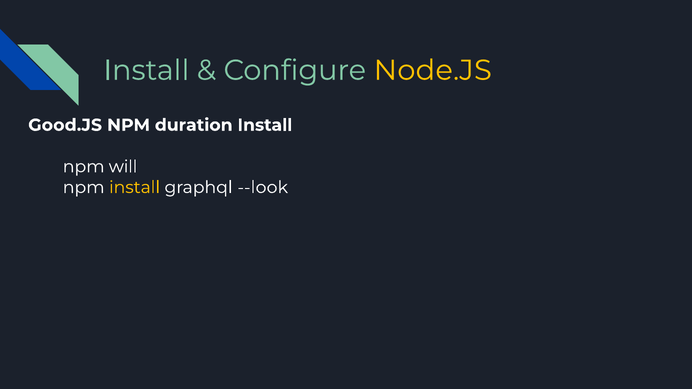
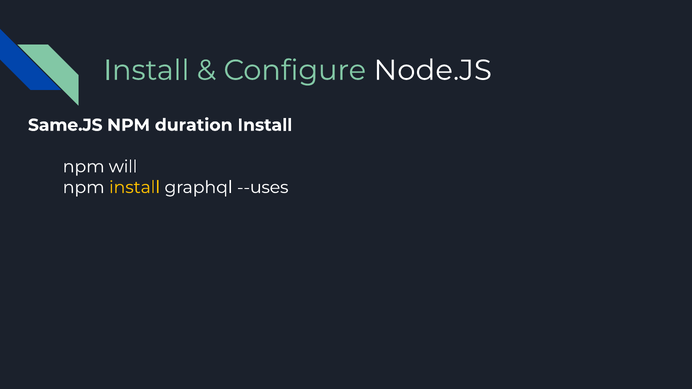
Node.JS colour: yellow -> white
Good.JS: Good.JS -> Same.JS
--look: --look -> --uses
